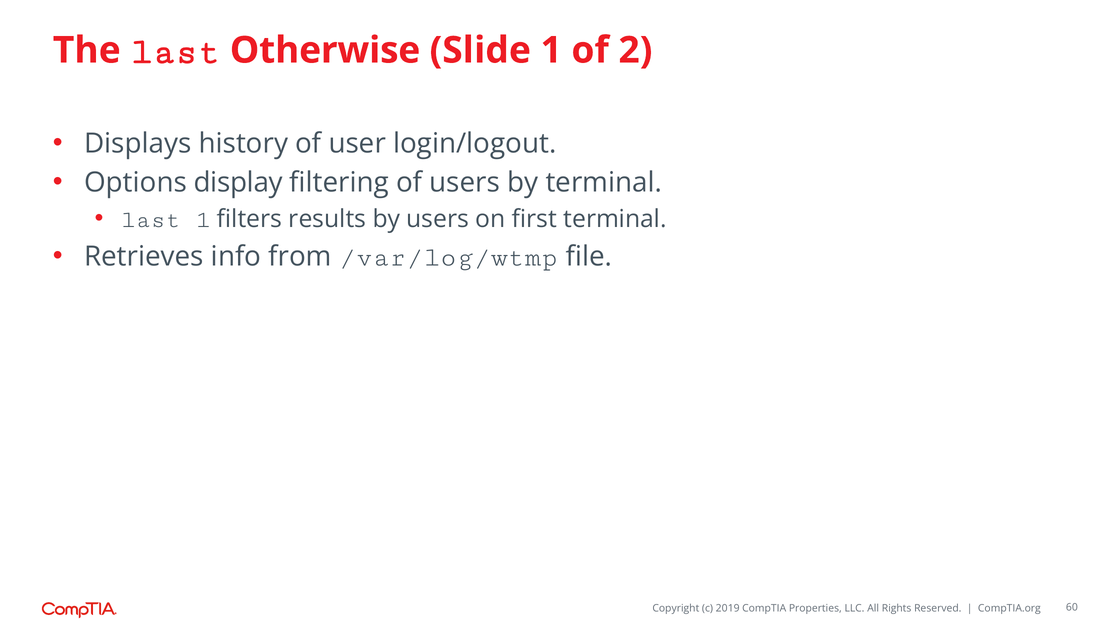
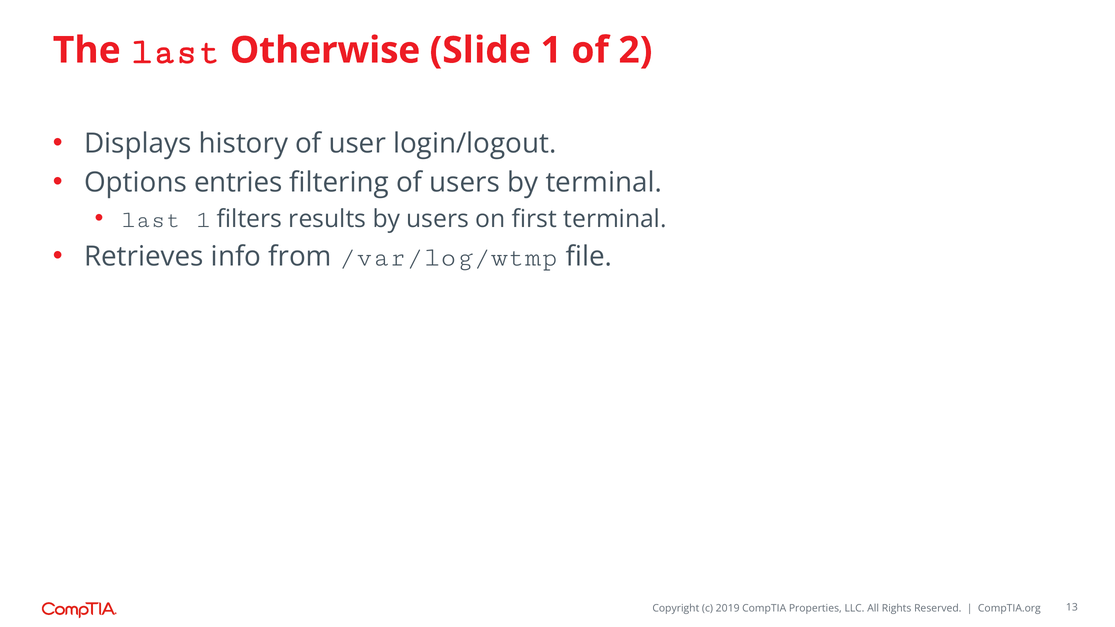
display: display -> entries
60: 60 -> 13
